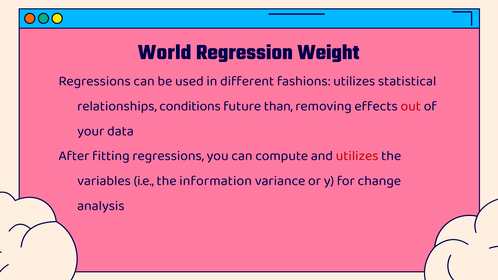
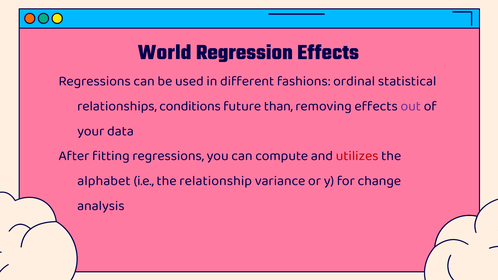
Regression Weight: Weight -> Effects
fashions utilizes: utilizes -> ordinal
out colour: red -> purple
variables: variables -> alphabet
information: information -> relationship
